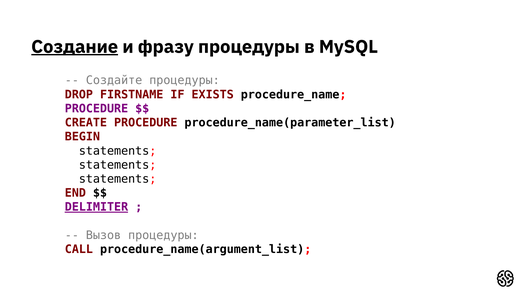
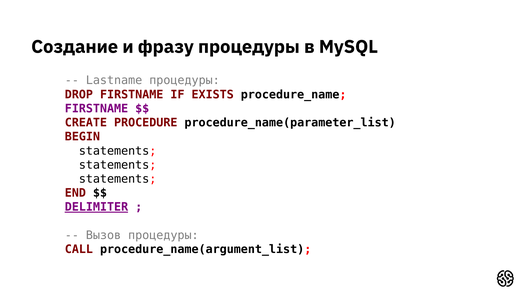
Создание underline: present -> none
Создайте: Создайте -> Lastname
PROCEDURE at (96, 109): PROCEDURE -> FIRSTNAME
